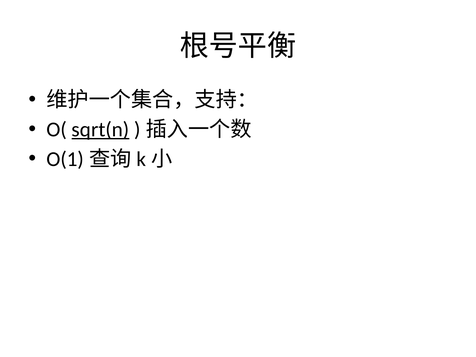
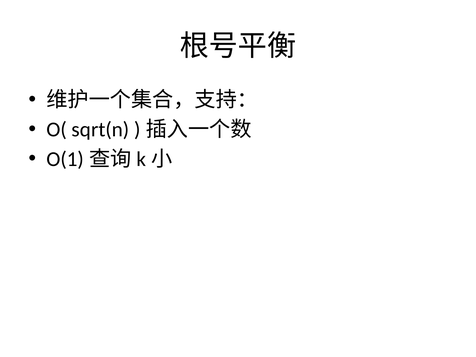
sqrt(n underline: present -> none
